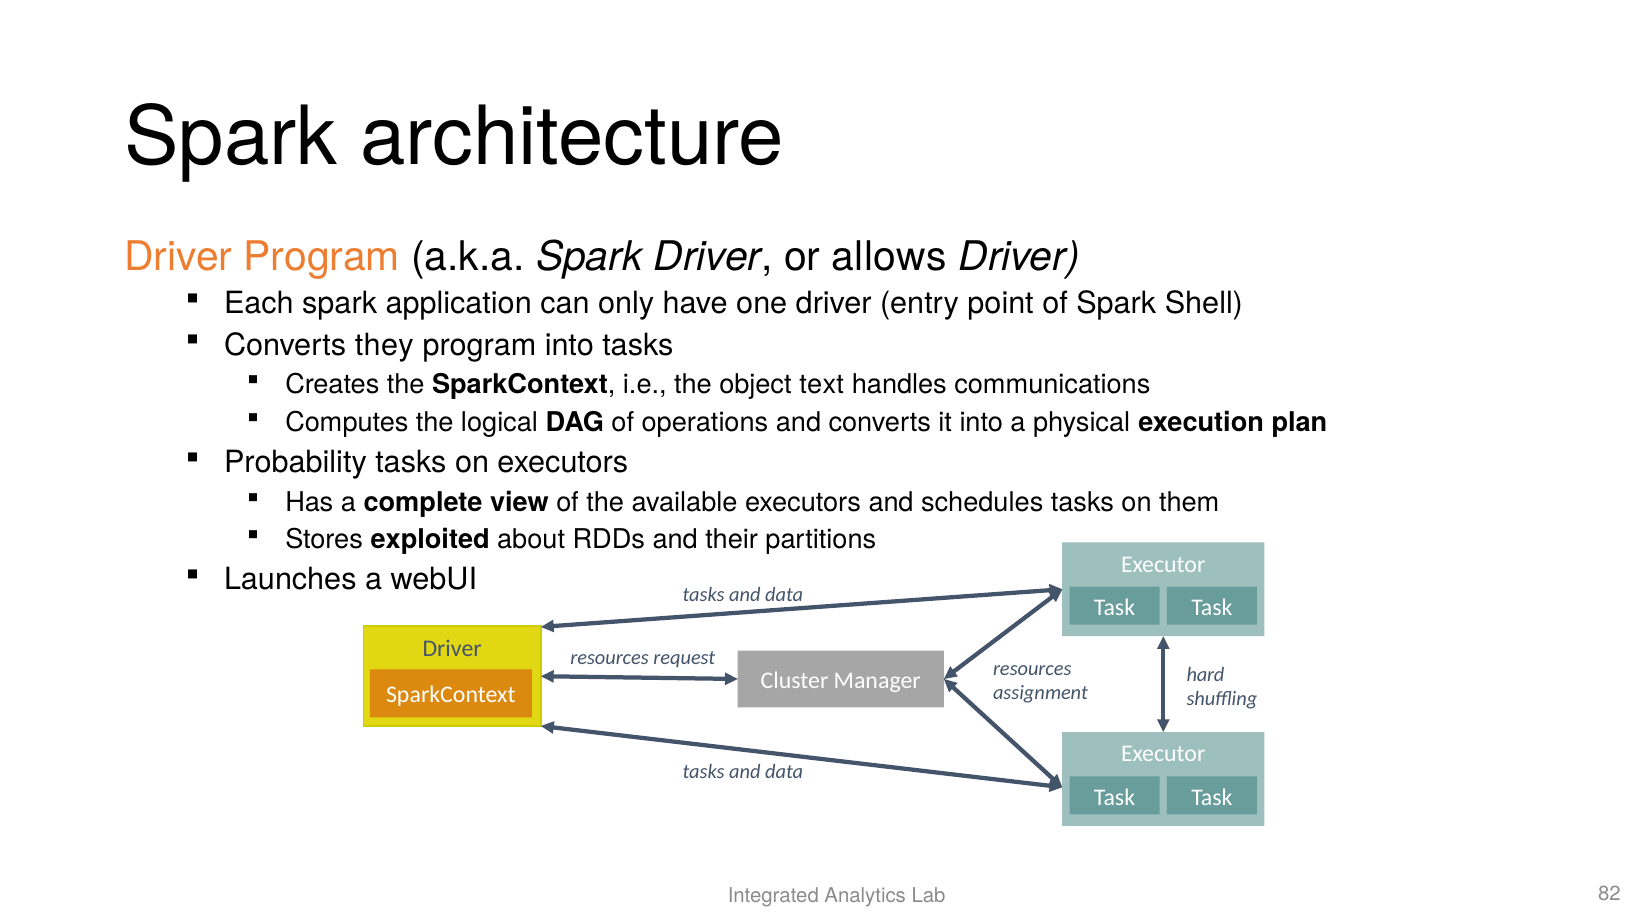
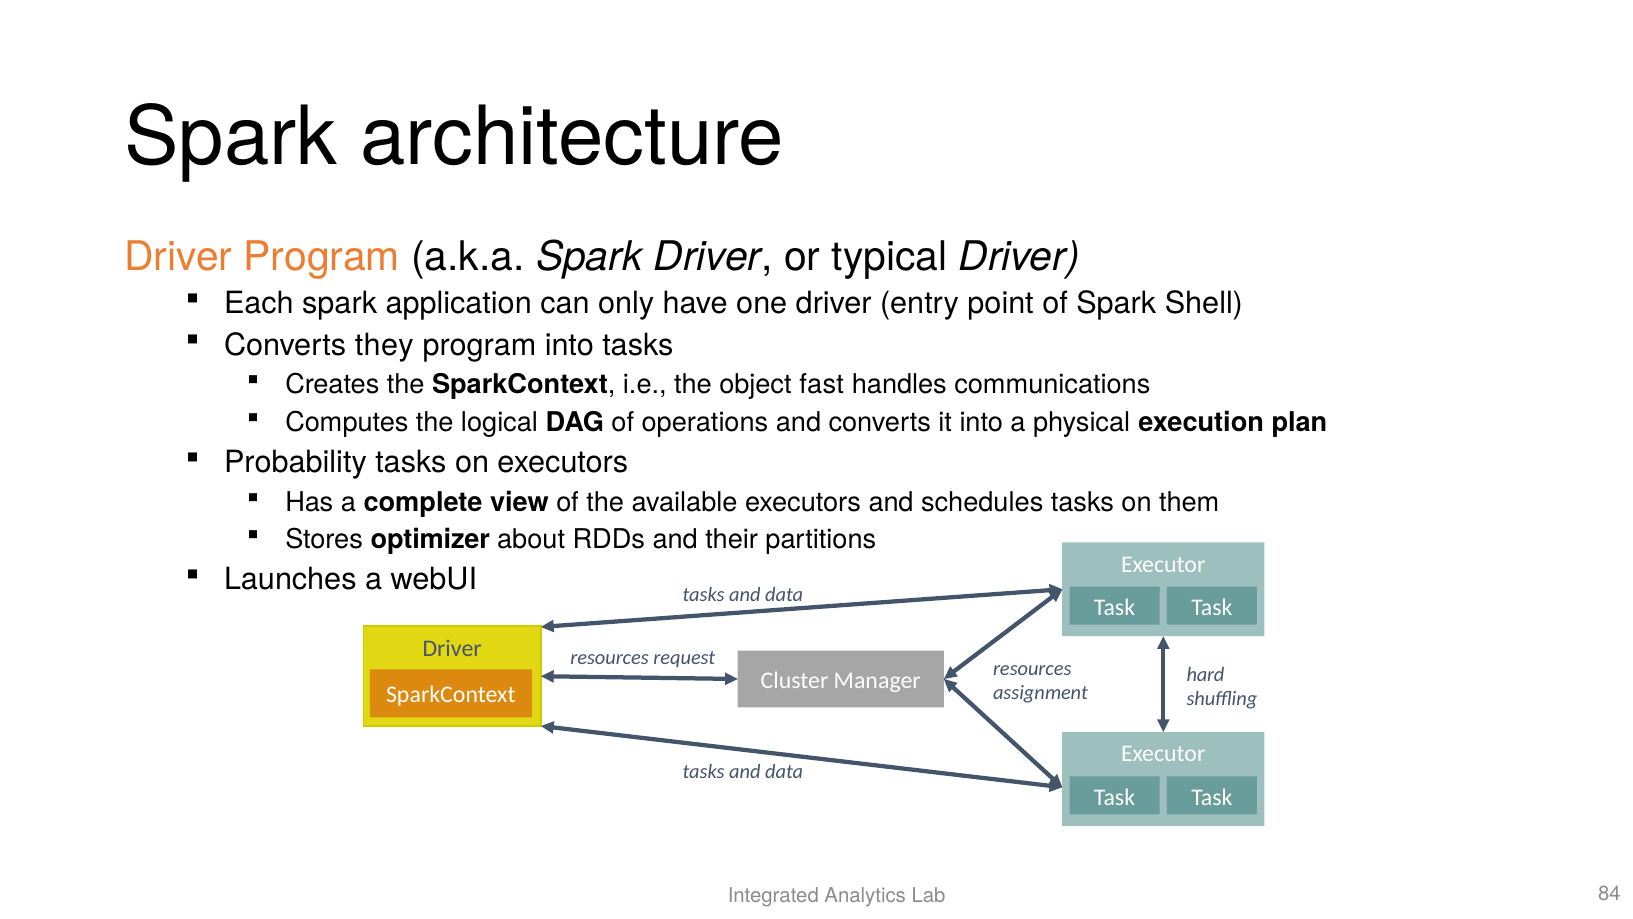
allows: allows -> typical
text: text -> fast
exploited: exploited -> optimizer
82: 82 -> 84
